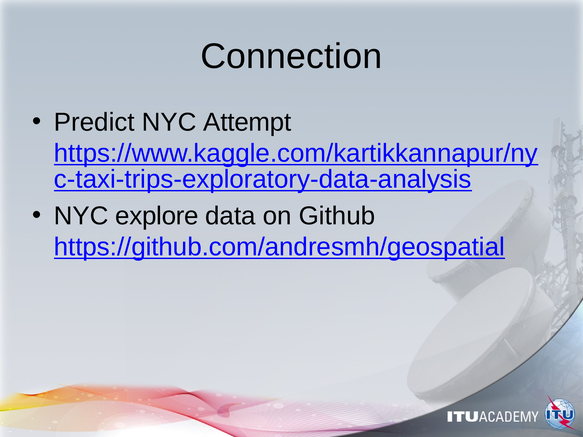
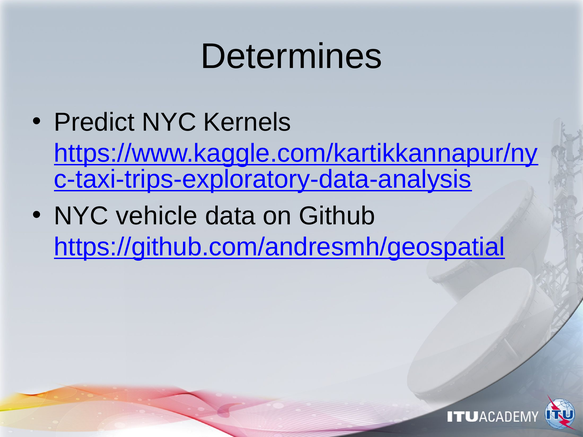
Connection: Connection -> Determines
Attempt: Attempt -> Kernels
explore: explore -> vehicle
